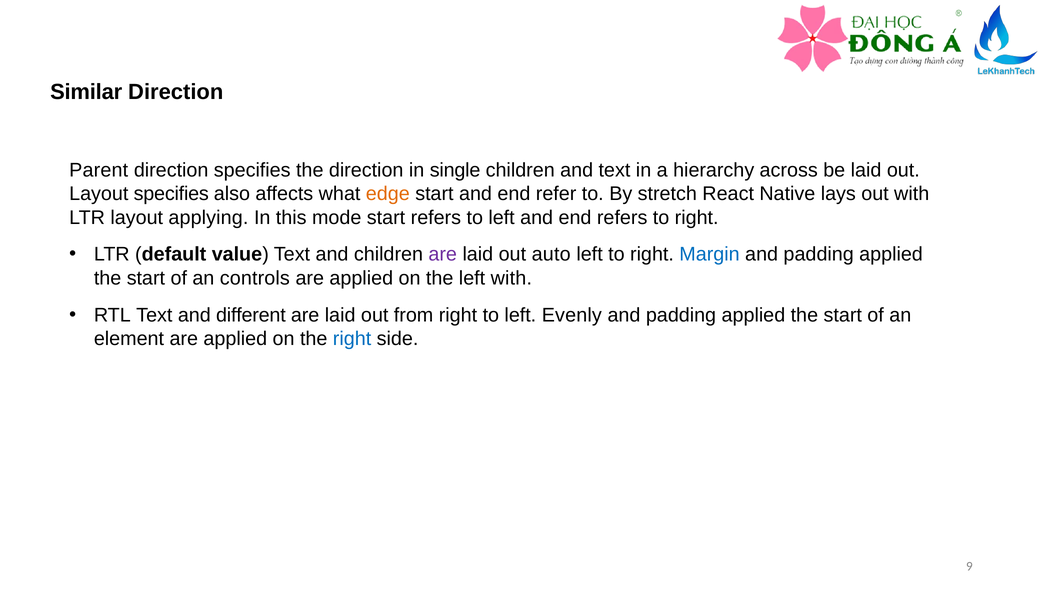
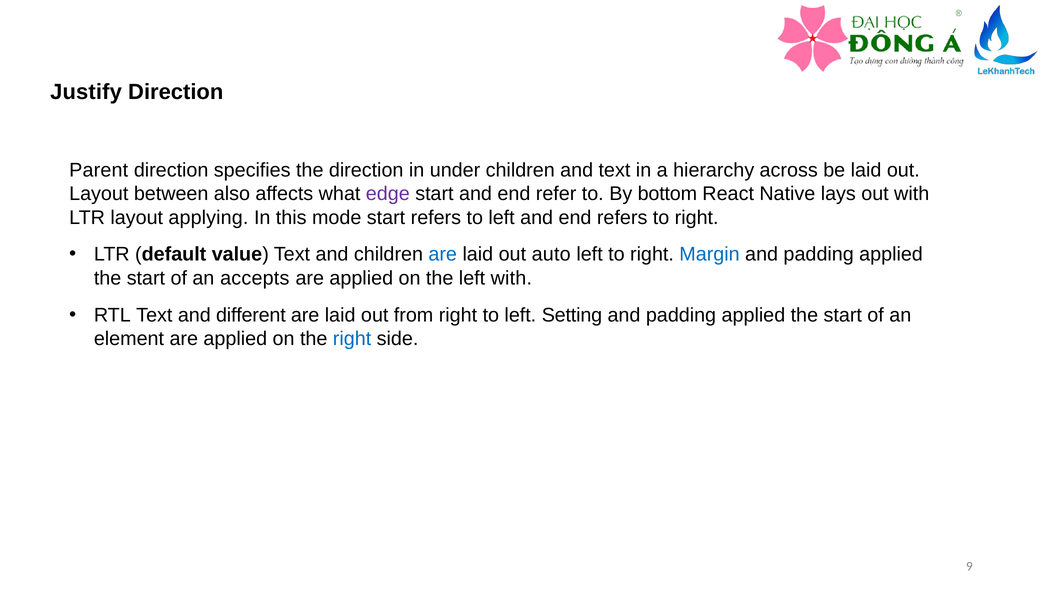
Similar: Similar -> Justify
single: single -> under
Layout specifies: specifies -> between
edge colour: orange -> purple
stretch: stretch -> bottom
are at (443, 254) colour: purple -> blue
controls: controls -> accepts
Evenly: Evenly -> Setting
